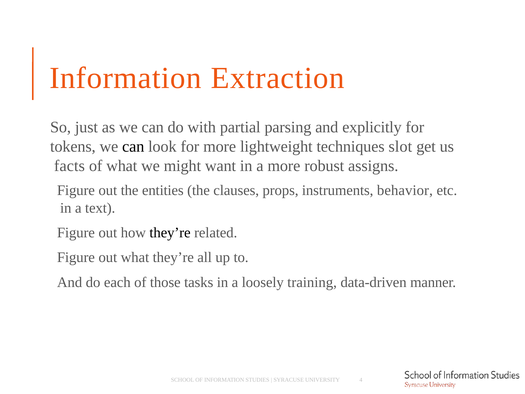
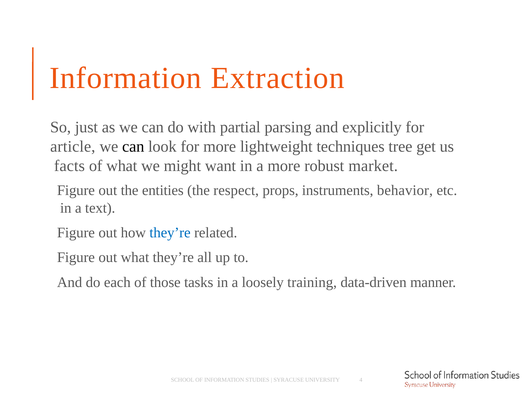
tokens: tokens -> article
slot: slot -> tree
assigns: assigns -> market
clauses: clauses -> respect
they’re at (170, 233) colour: black -> blue
